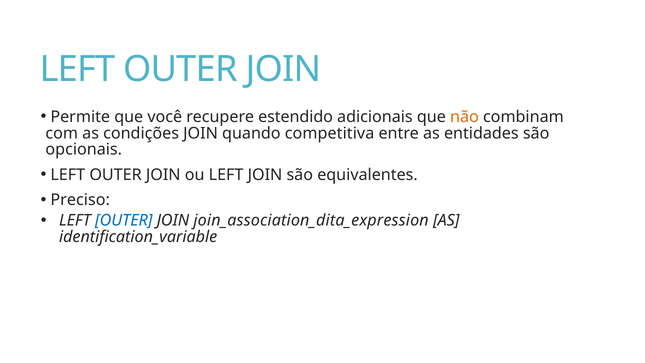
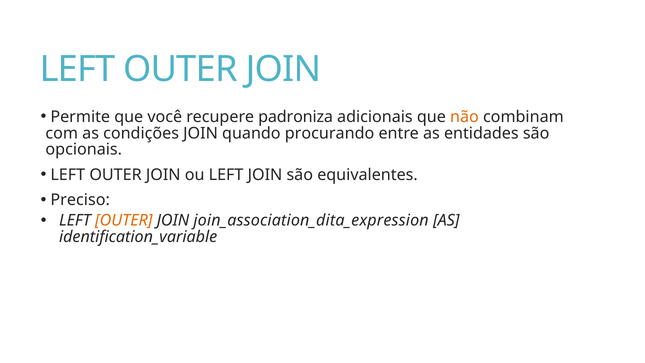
estendido: estendido -> padroniza
competitiva: competitiva -> procurando
OUTER at (124, 220) colour: blue -> orange
